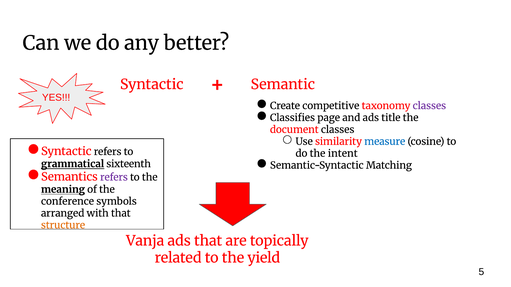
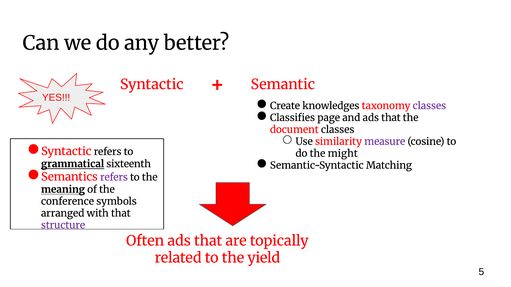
competitive: competitive -> knowledges
and ads title: title -> that
measure colour: blue -> purple
intent: intent -> might
structure colour: orange -> purple
Vanja: Vanja -> Often
